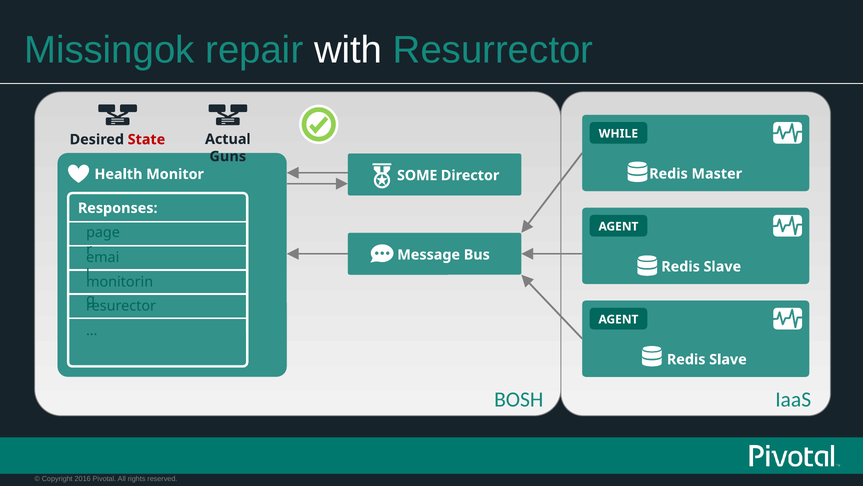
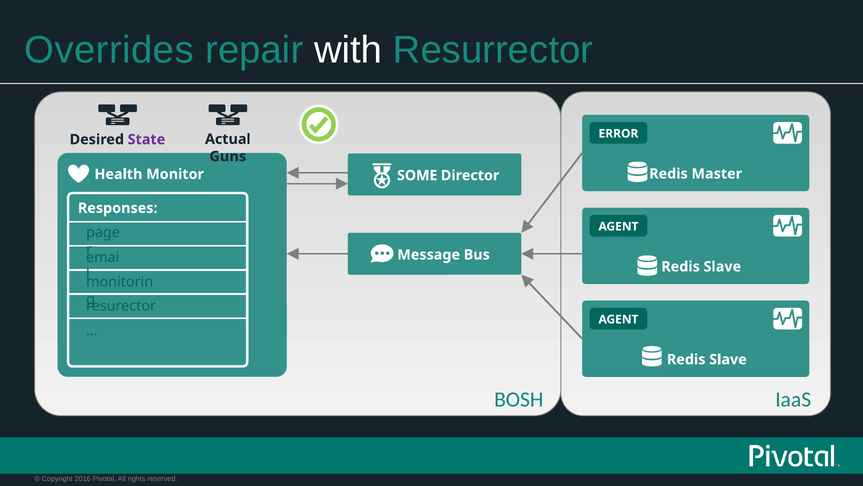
Missingok: Missingok -> Overrides
WHILE: WHILE -> ERROR
State colour: red -> purple
